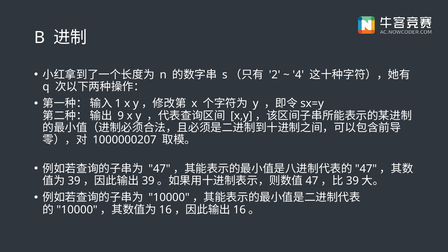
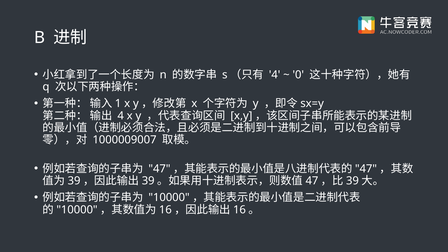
2 at (275, 75): 2 -> 4
4: 4 -> 0
9 at (121, 116): 9 -> 4
1000000207: 1000000207 -> 1000009007
